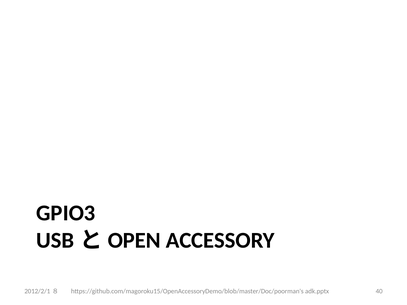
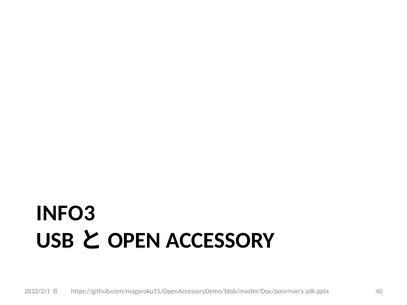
GPIO3: GPIO3 -> INFO3
